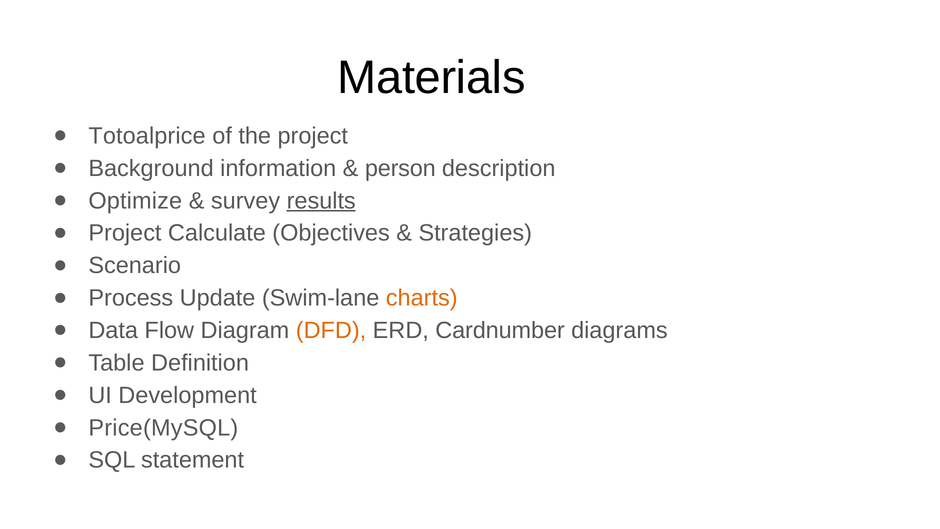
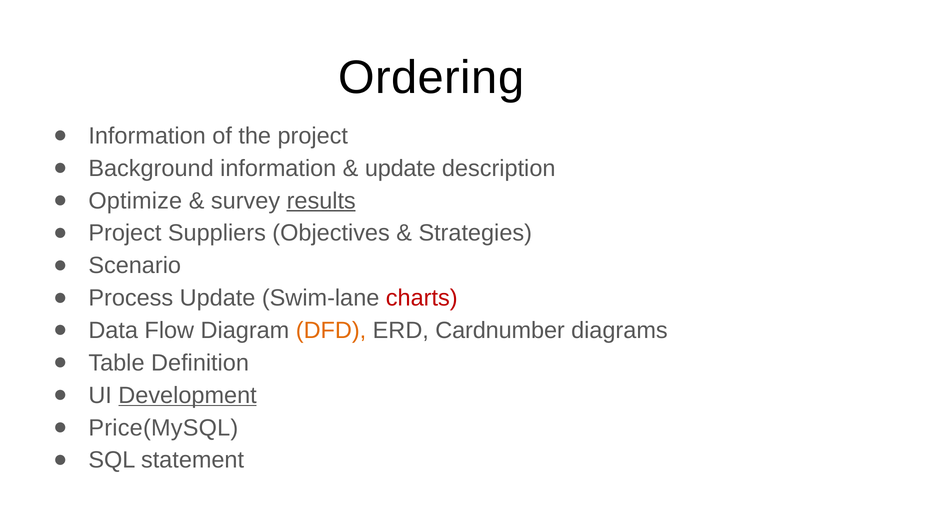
Materials: Materials -> Ordering
Totoalprice at (147, 136): Totoalprice -> Information
person at (400, 168): person -> update
Calculate: Calculate -> Suppliers
charts colour: orange -> red
Development underline: none -> present
